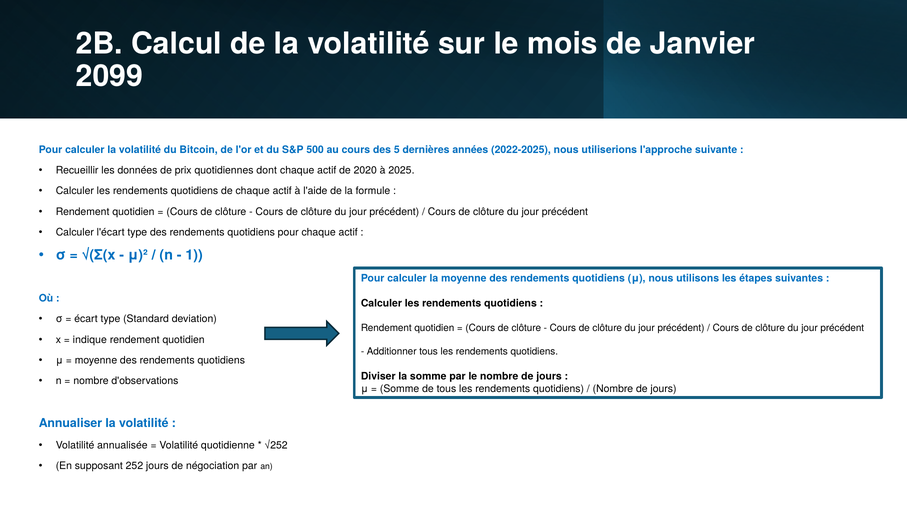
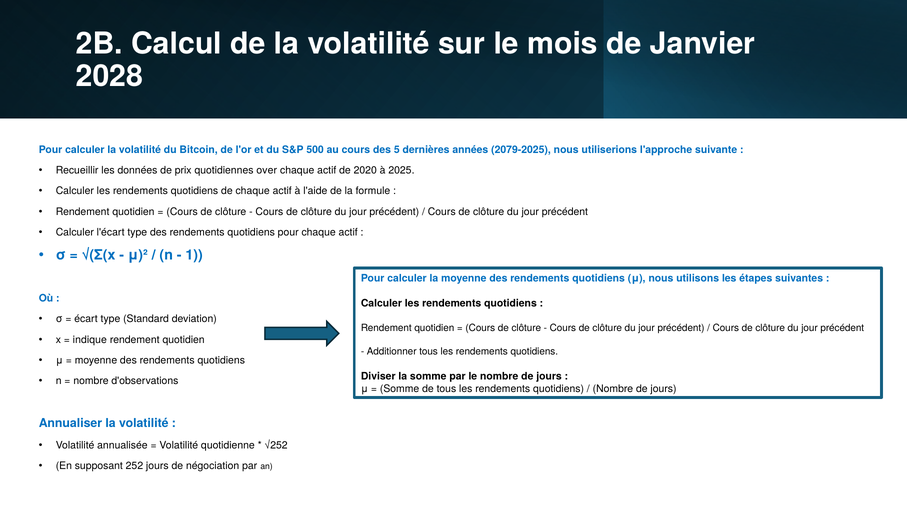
2099: 2099 -> 2028
2022-2025: 2022-2025 -> 2079-2025
dont: dont -> over
